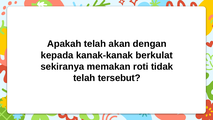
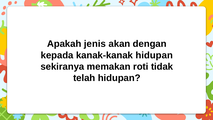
Apakah telah: telah -> jenis
kanak-kanak berkulat: berkulat -> hidupan
telah tersebut: tersebut -> hidupan
